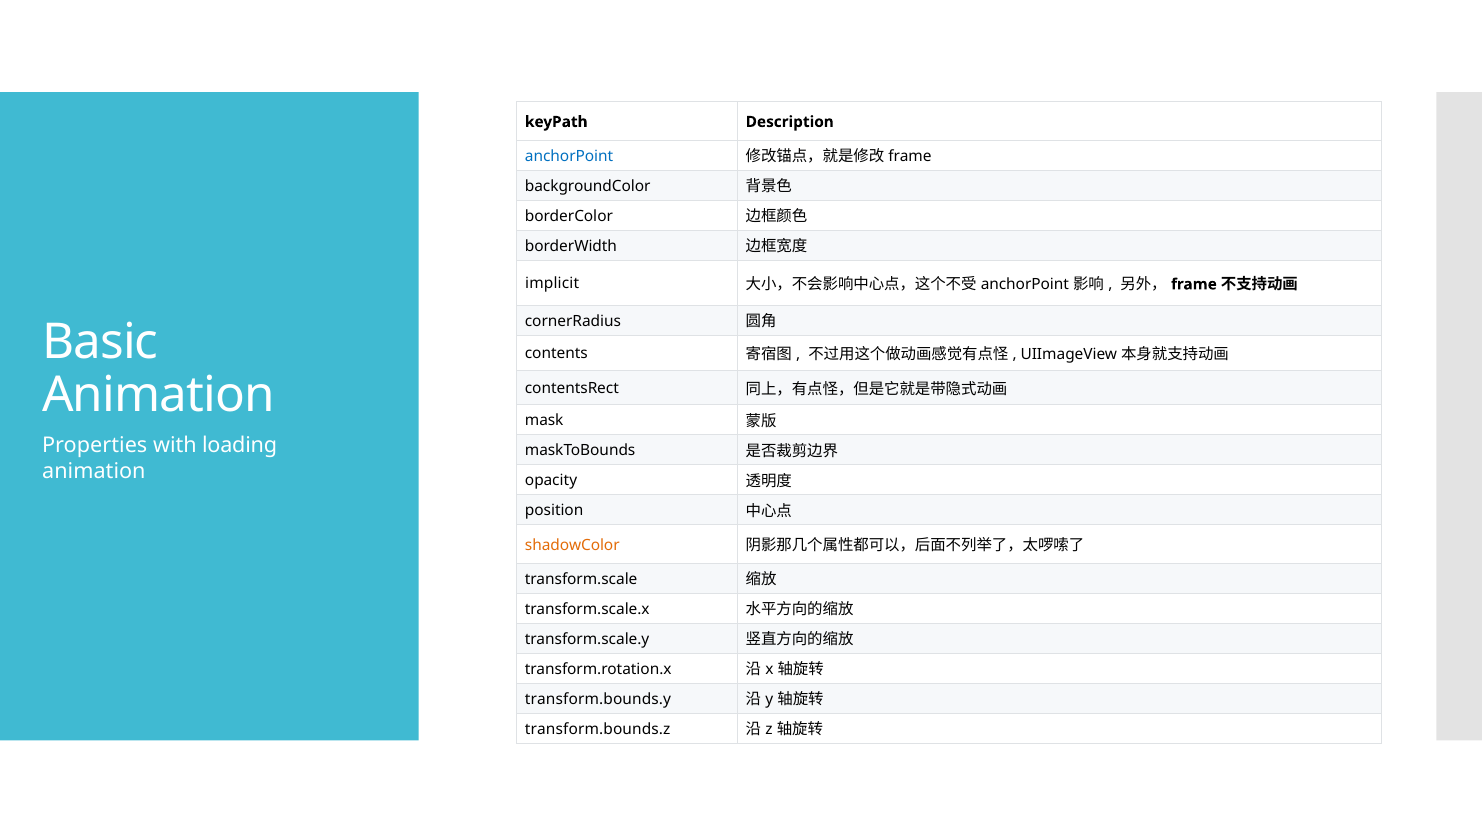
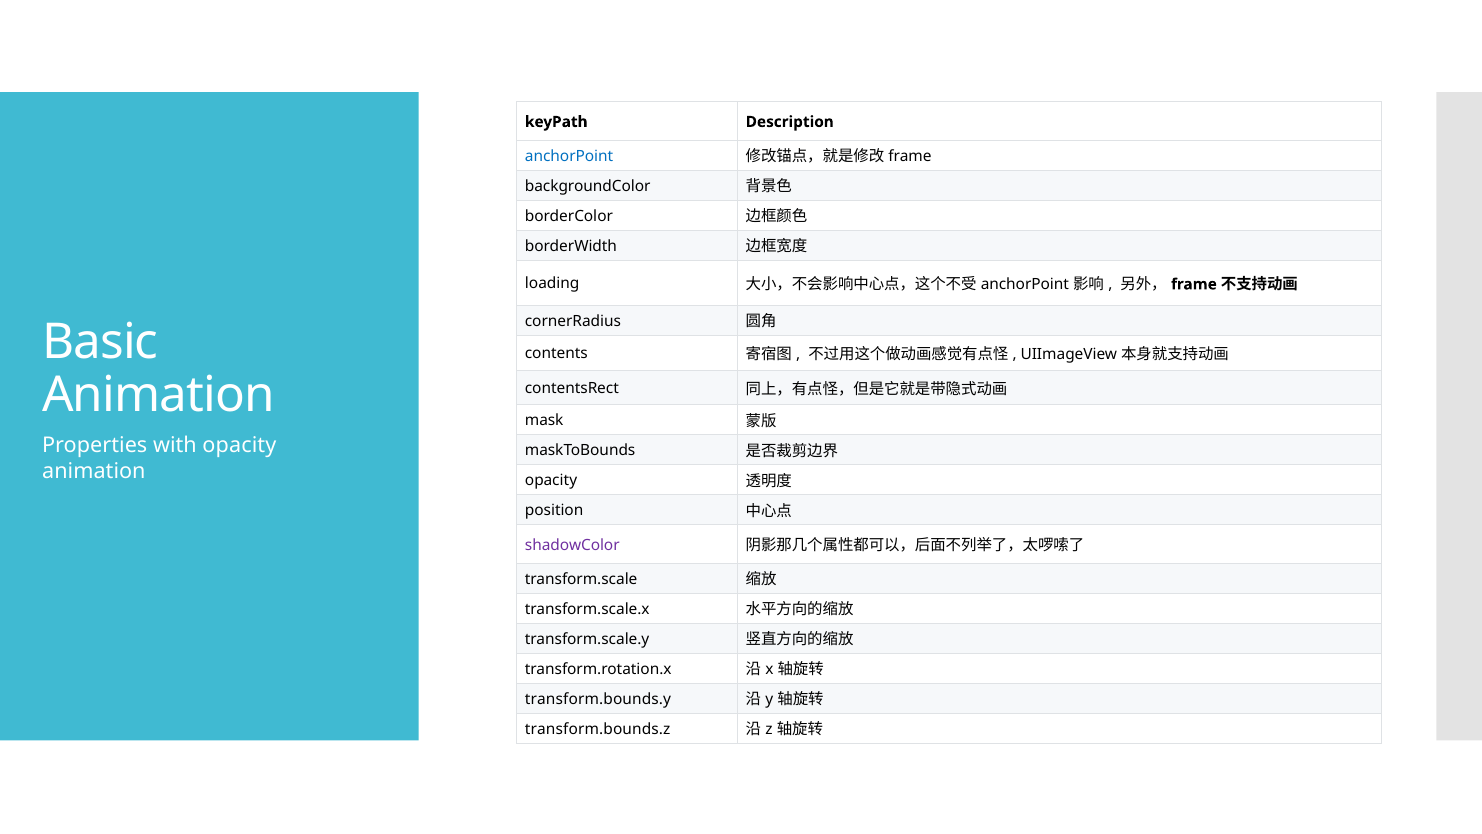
implicit: implicit -> loading
with loading: loading -> opacity
shadowColor colour: orange -> purple
